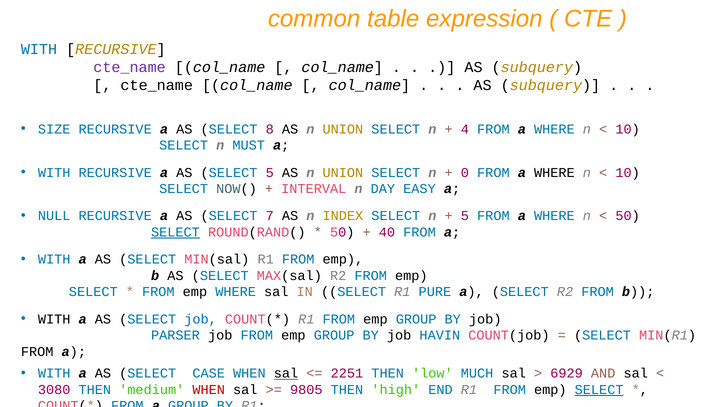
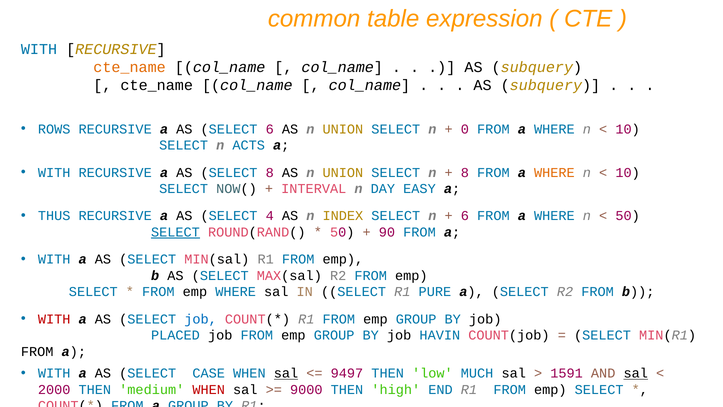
cte_name at (130, 67) colour: purple -> orange
SIZE: SIZE -> ROWS
SELECT 8: 8 -> 6
4: 4 -> 0
MUST: MUST -> ACTS
SELECT 5: 5 -> 8
0 at (465, 172): 0 -> 8
WHERE at (554, 172) colour: black -> orange
NULL: NULL -> THUS
7: 7 -> 4
5 at (465, 216): 5 -> 6
40: 40 -> 90
WITH at (54, 319) colour: black -> red
PARSER: PARSER -> PLACED
2251: 2251 -> 9497
6929: 6929 -> 1591
sal at (636, 373) underline: none -> present
3080: 3080 -> 2000
9805: 9805 -> 9000
SELECT at (599, 389) underline: present -> none
